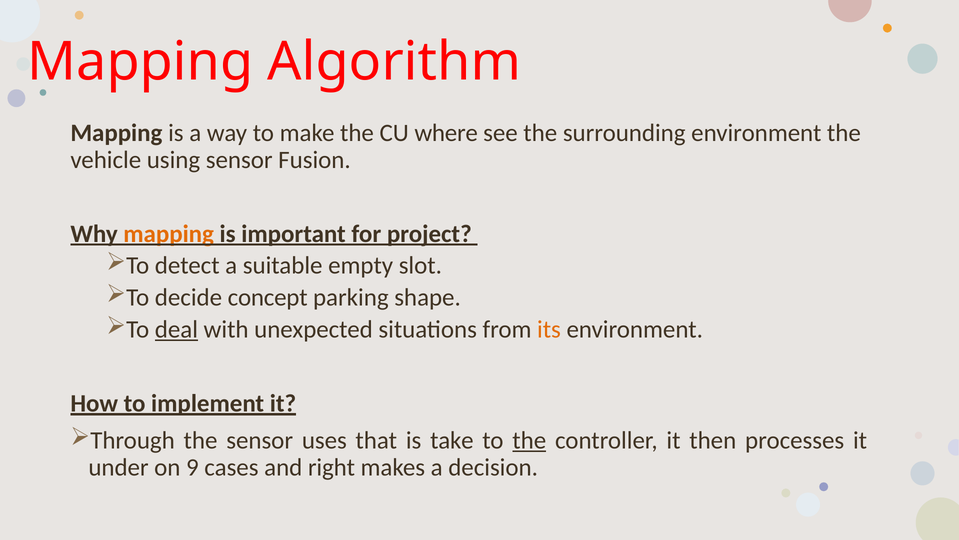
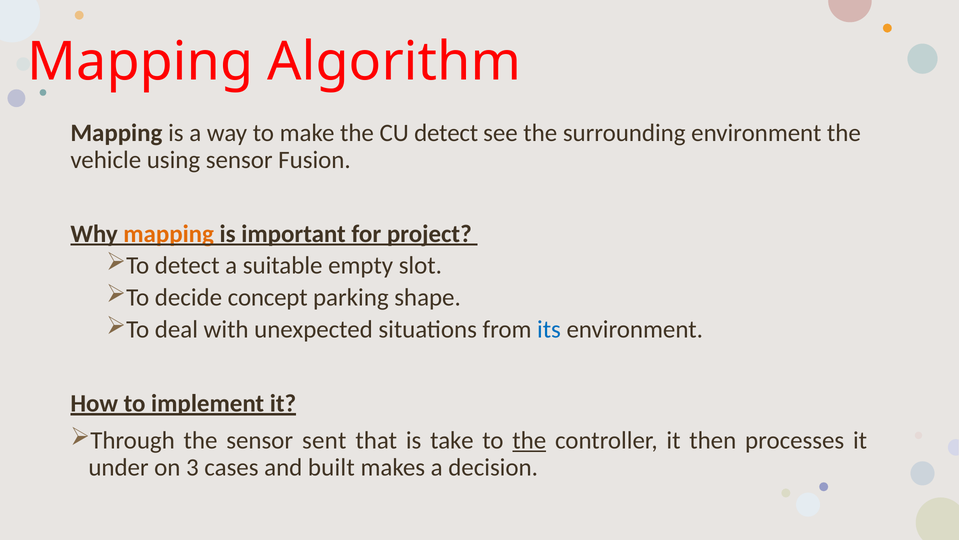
CU where: where -> detect
deal underline: present -> none
its colour: orange -> blue
uses: uses -> sent
9: 9 -> 3
right: right -> built
